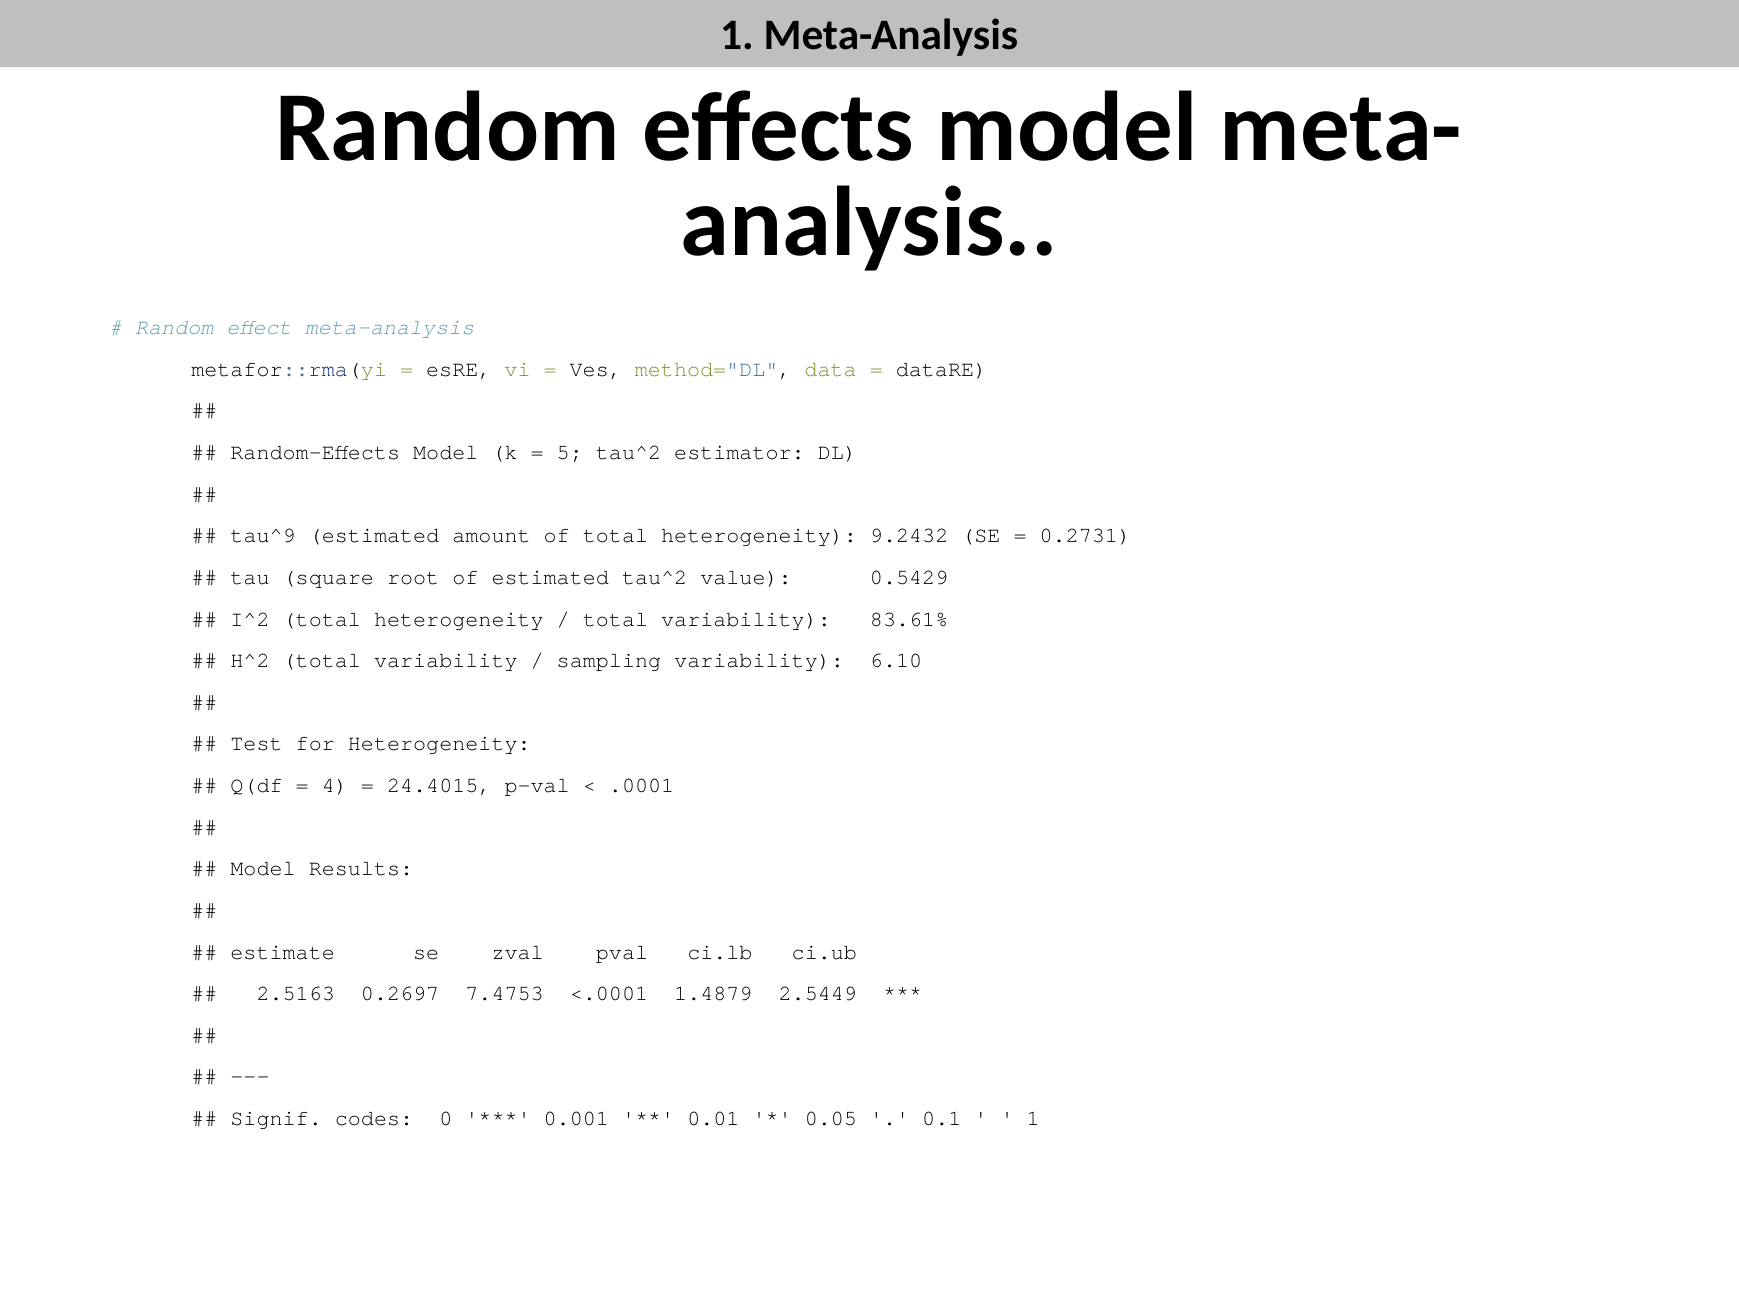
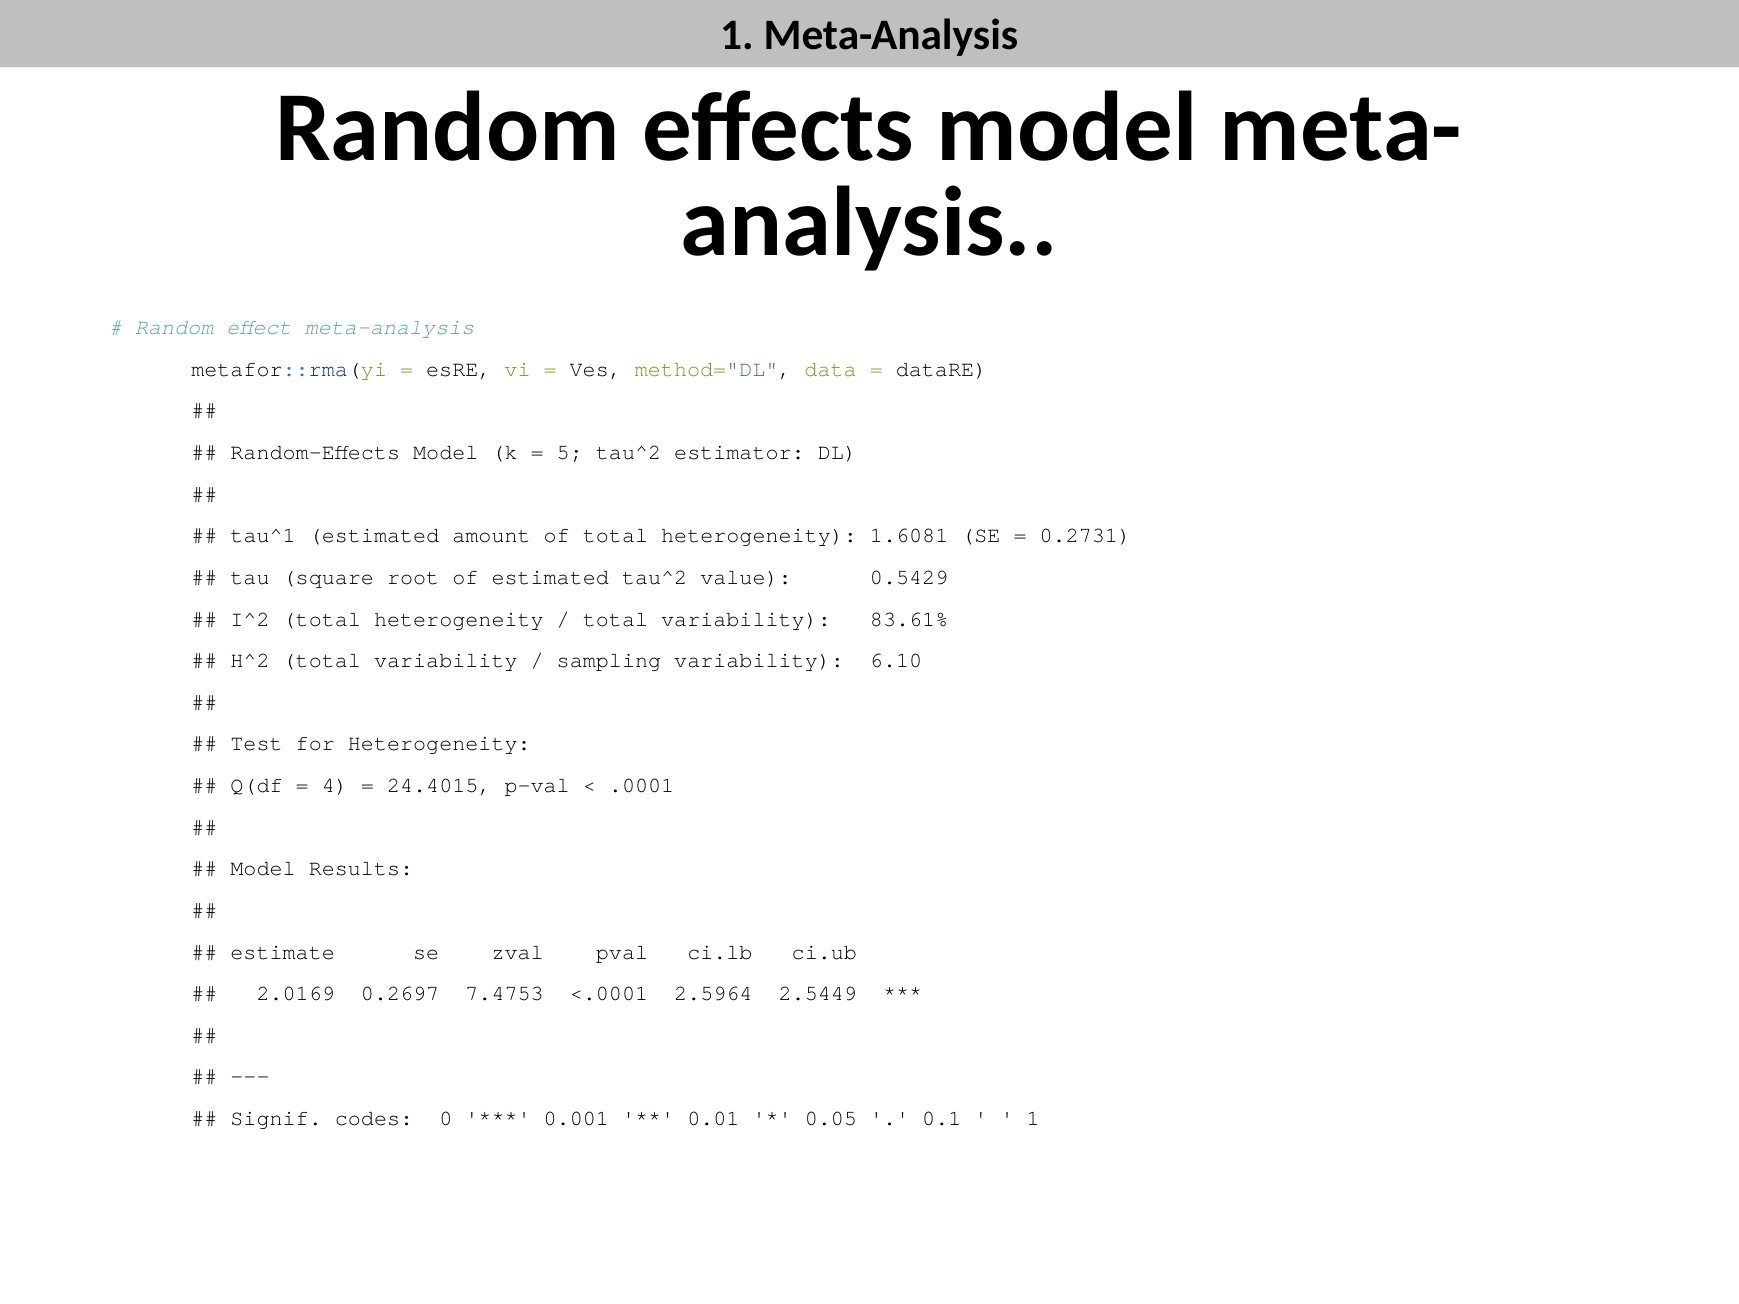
tau^9: tau^9 -> tau^1
9.2432: 9.2432 -> 1.6081
2.5163: 2.5163 -> 2.0169
1.4879: 1.4879 -> 2.5964
